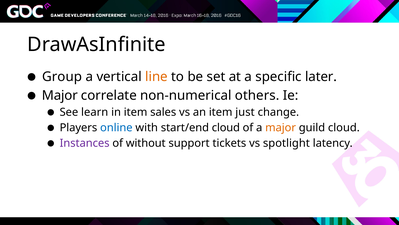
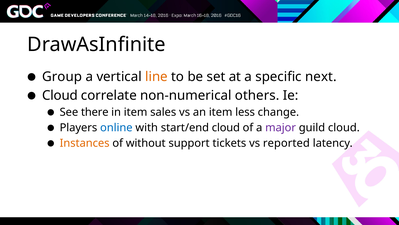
later: later -> next
Major at (60, 95): Major -> Cloud
learn: learn -> there
just: just -> less
major at (281, 127) colour: orange -> purple
Instances colour: purple -> orange
spotlight: spotlight -> reported
